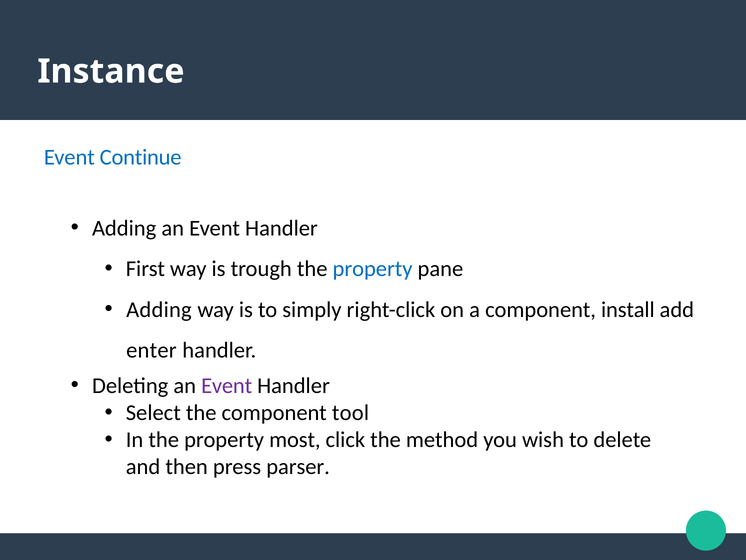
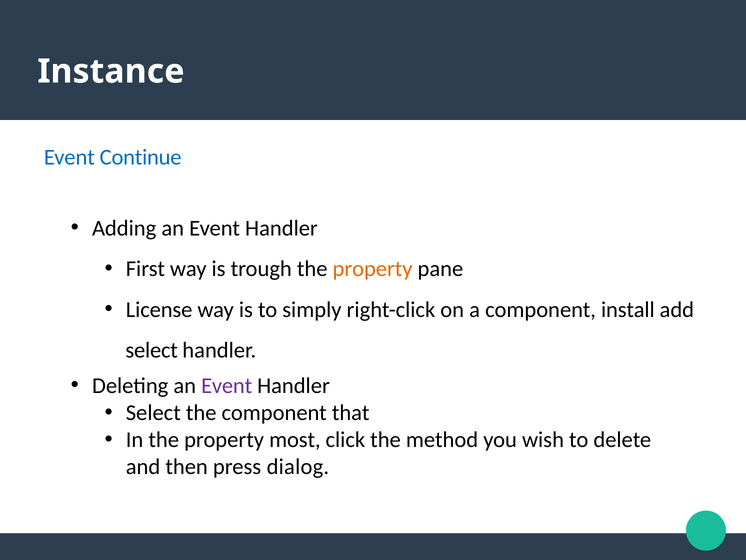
property at (373, 269) colour: blue -> orange
Adding at (159, 309): Adding -> License
enter at (151, 350): enter -> select
tool: tool -> that
parser: parser -> dialog
